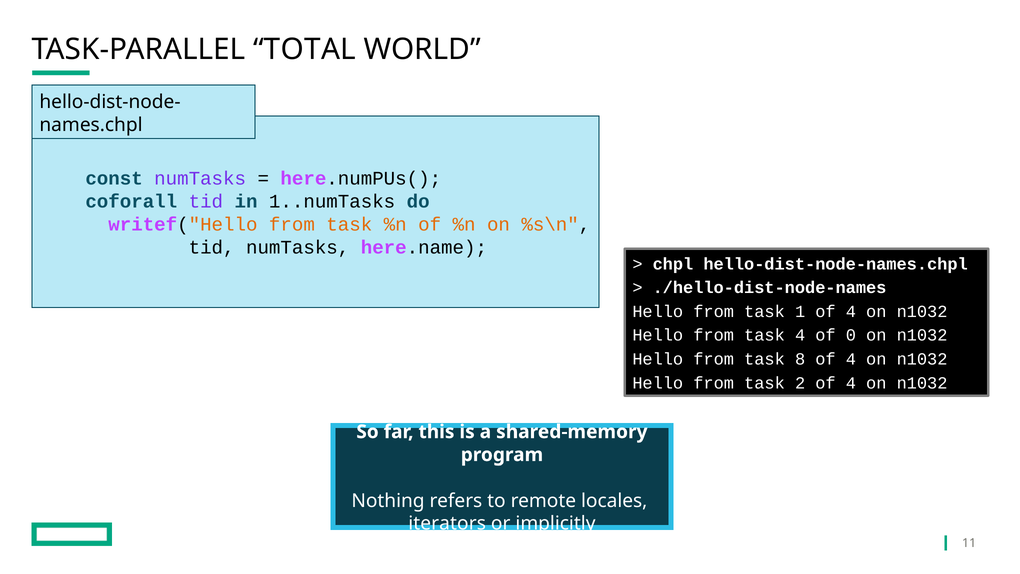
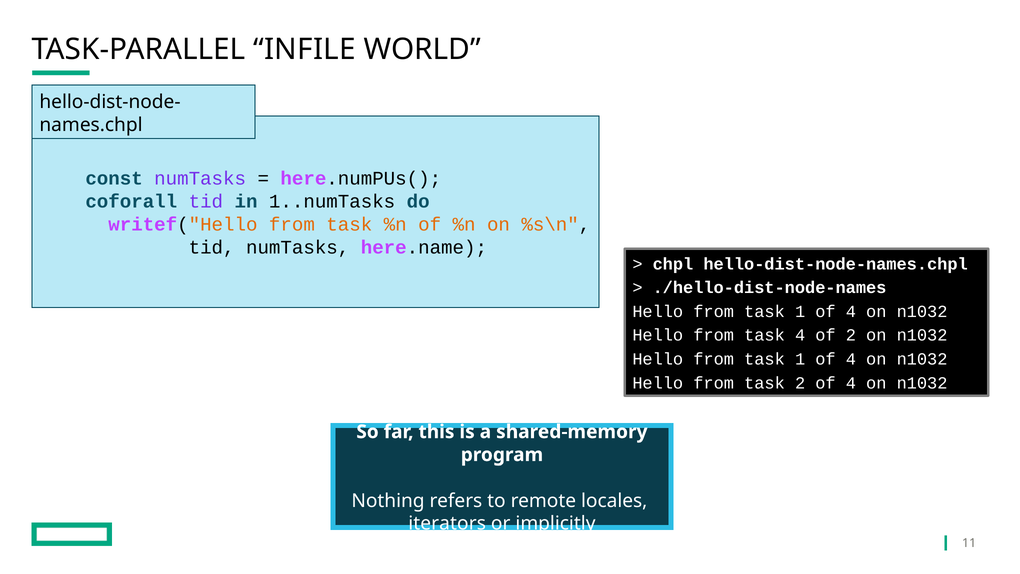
TOTAL: TOTAL -> INFILE
of 0: 0 -> 2
8 at (800, 359): 8 -> 1
